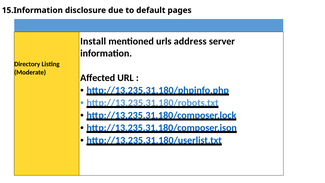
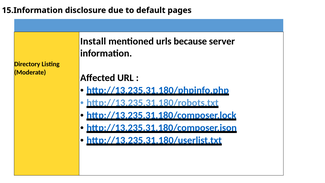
address: address -> because
